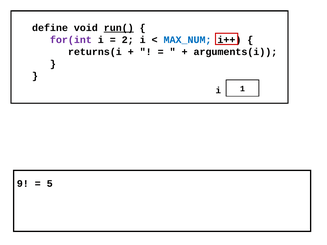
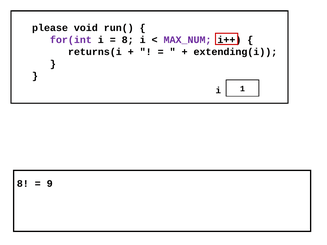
define: define -> please
run( underline: present -> none
2 at (128, 40): 2 -> 8
MAX_NUM colour: blue -> purple
arguments(i: arguments(i -> extending(i
9 at (23, 184): 9 -> 8
5: 5 -> 9
